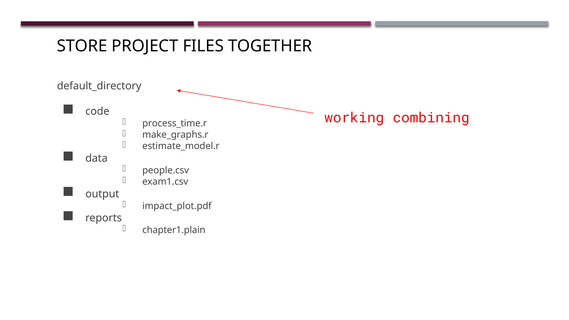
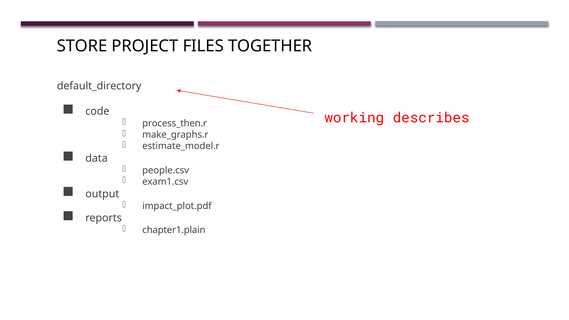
combining: combining -> describes
process_time.r: process_time.r -> process_then.r
